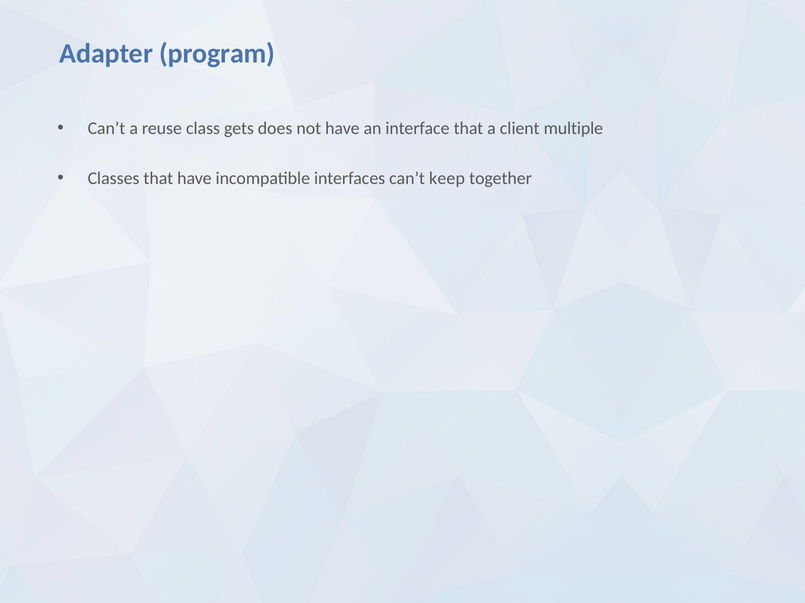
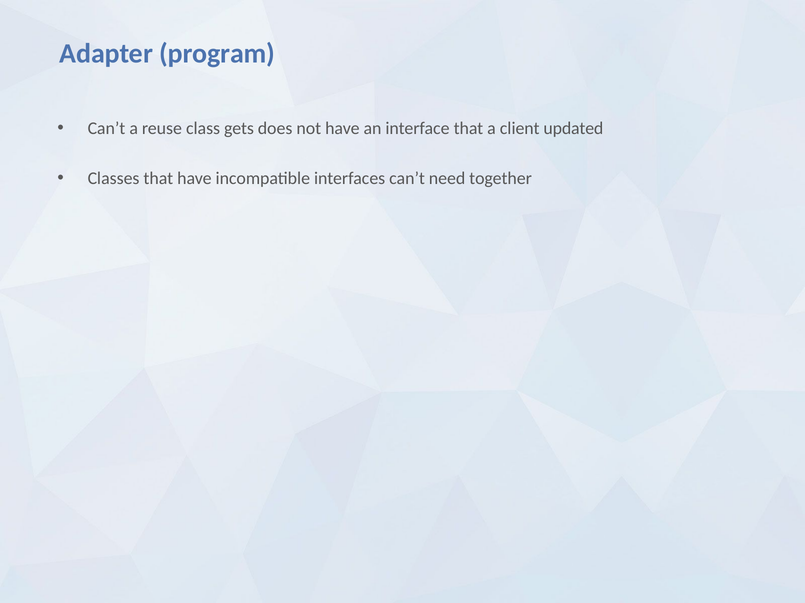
multiple: multiple -> updated
keep: keep -> need
